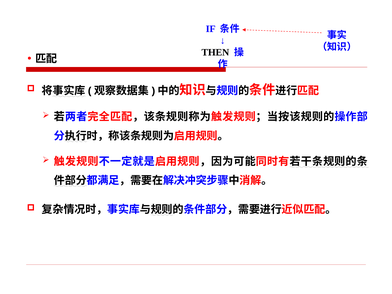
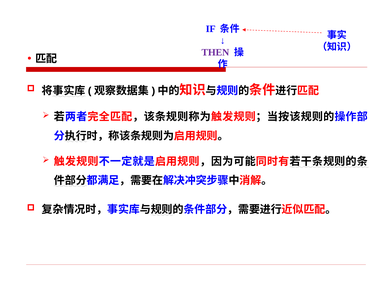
THEN colour: black -> purple
